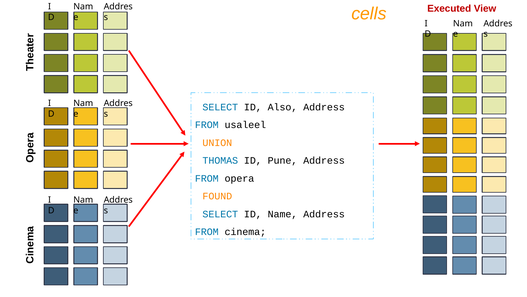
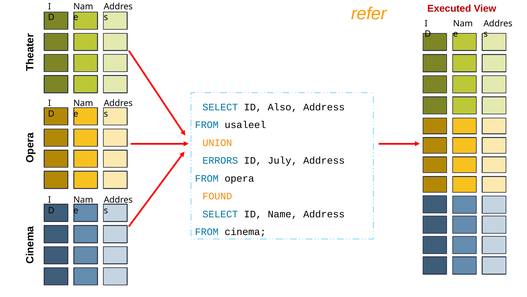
cells: cells -> refer
THOMAS: THOMAS -> ERRORS
Pune: Pune -> July
